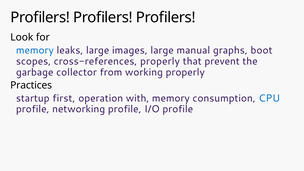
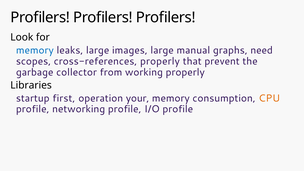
boot: boot -> need
Practices: Practices -> Libraries
with: with -> your
CPU colour: blue -> orange
